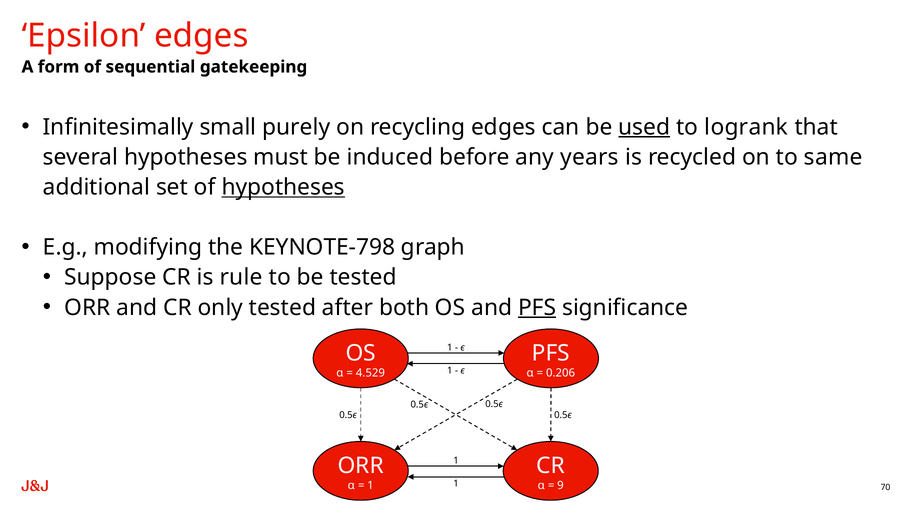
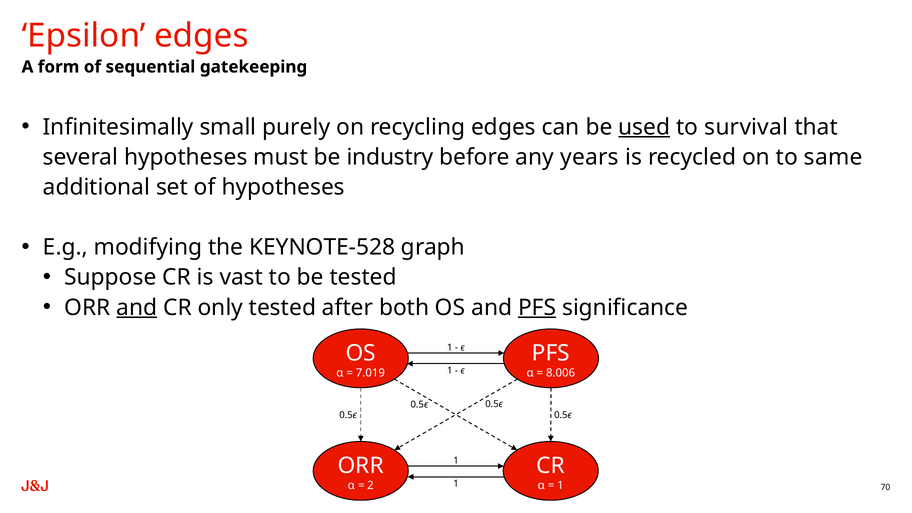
logrank: logrank -> survival
induced: induced -> industry
hypotheses at (283, 187) underline: present -> none
KEYNOTE-798: KEYNOTE-798 -> KEYNOTE-528
rule: rule -> vast
and at (137, 308) underline: none -> present
4.529: 4.529 -> 7.019
0.206: 0.206 -> 8.006
1 at (370, 485): 1 -> 2
9 at (560, 485): 9 -> 1
